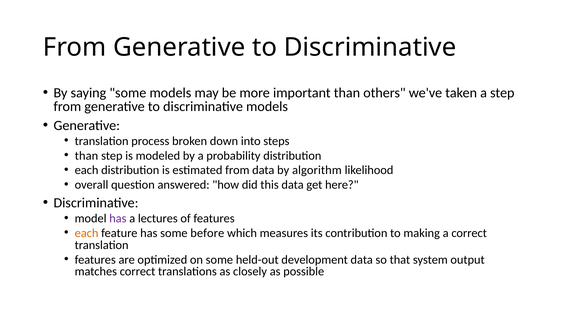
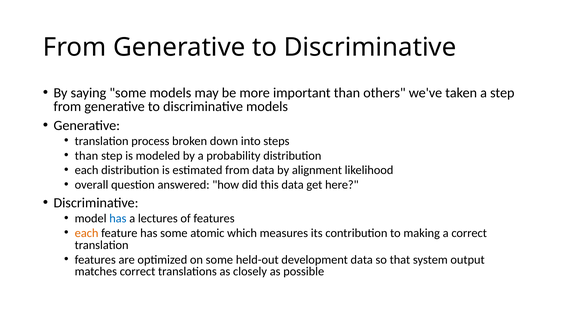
algorithm: algorithm -> alignment
has at (118, 219) colour: purple -> blue
before: before -> atomic
